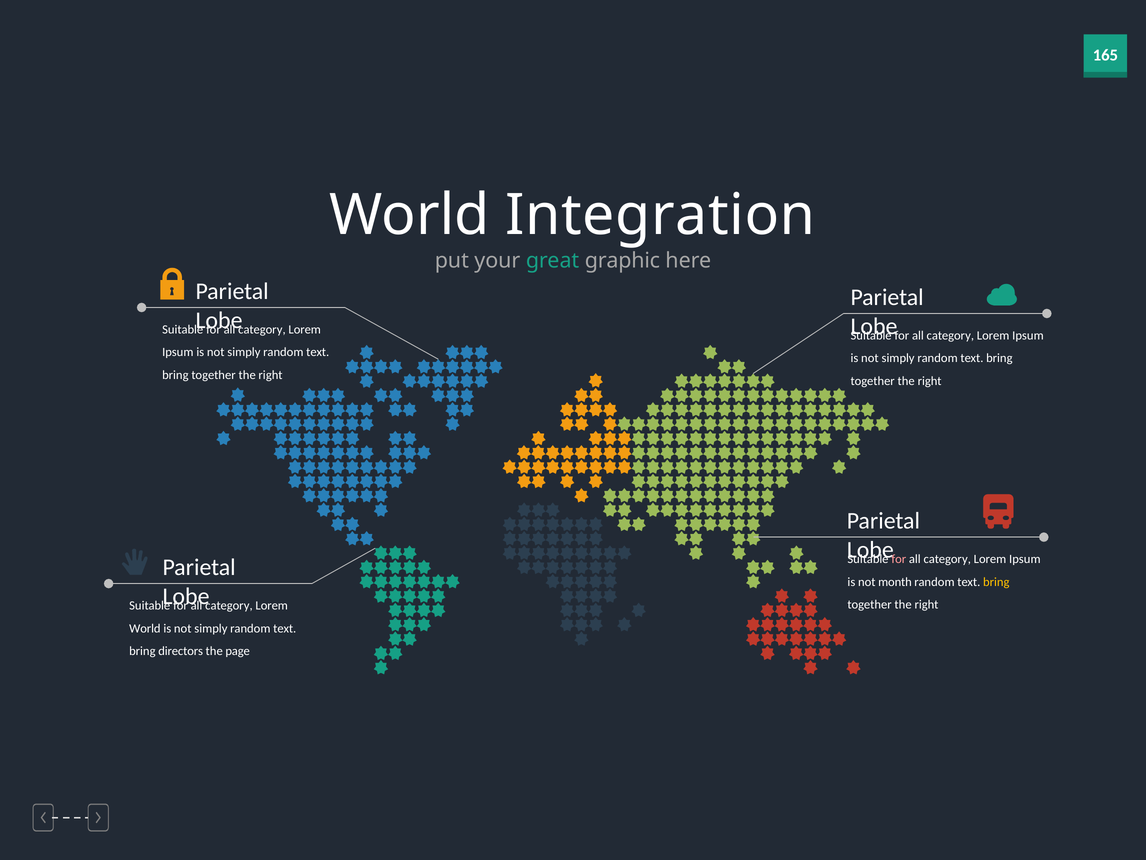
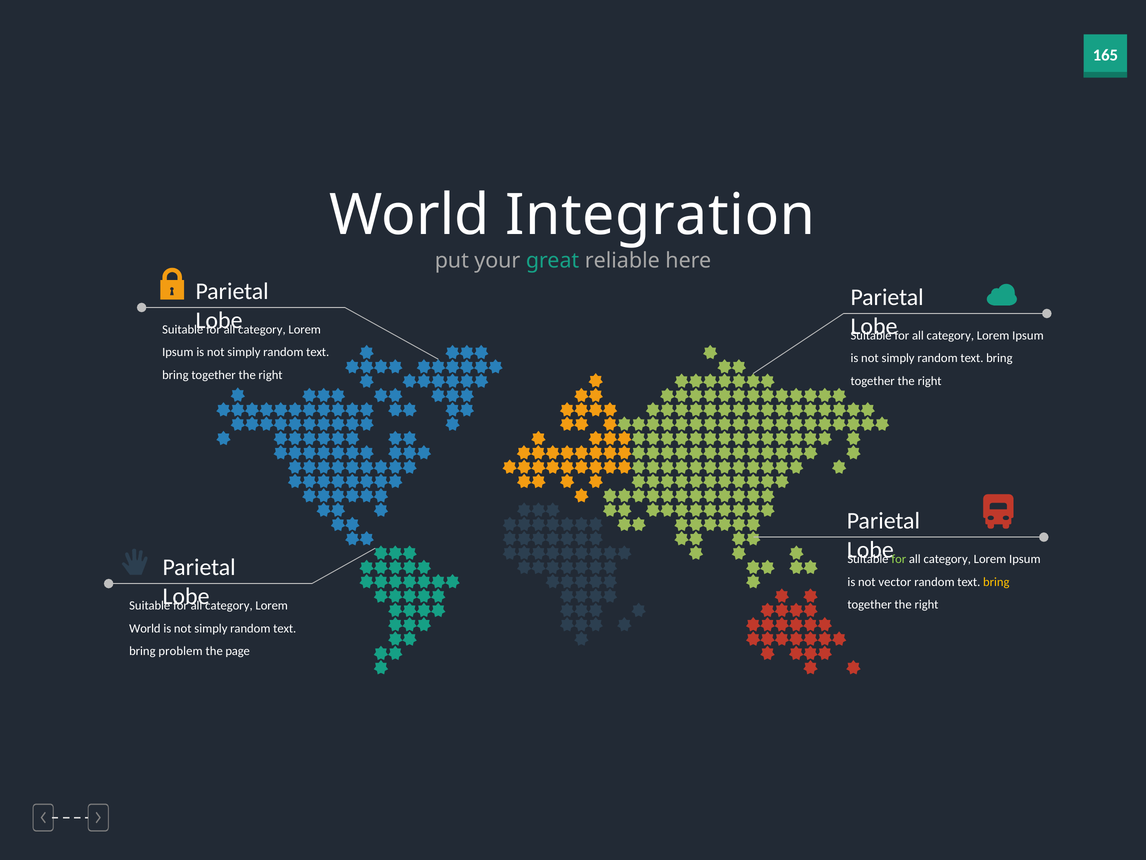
graphic: graphic -> reliable
for at (899, 559) colour: pink -> light green
month: month -> vector
directors: directors -> problem
